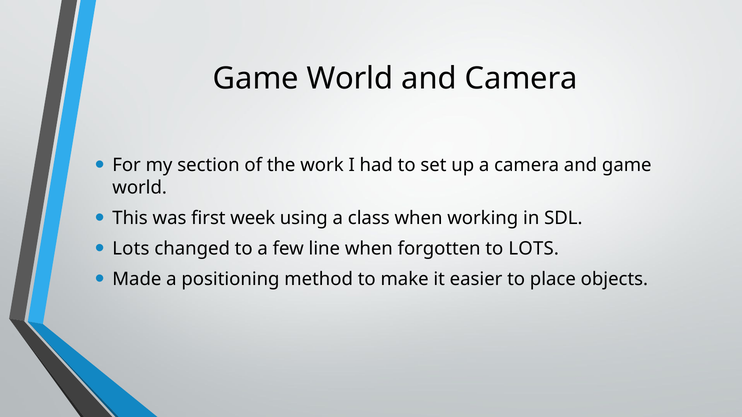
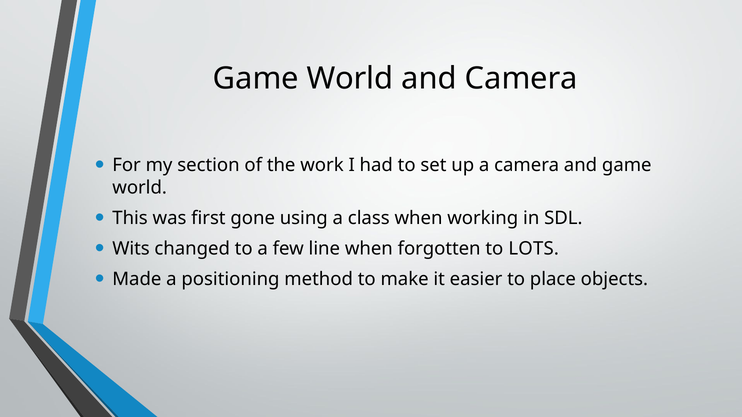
week: week -> gone
Lots at (131, 249): Lots -> Wits
